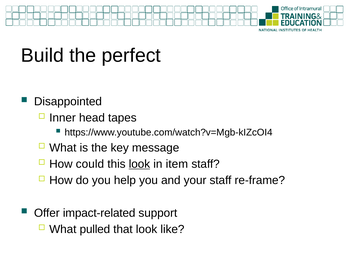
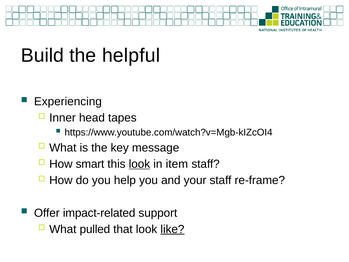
perfect: perfect -> helpful
Disappointed: Disappointed -> Experiencing
could: could -> smart
like underline: none -> present
